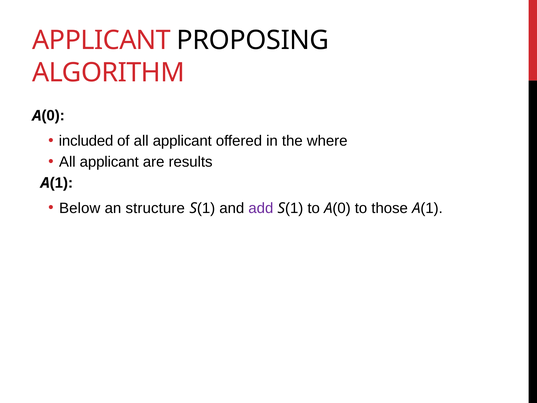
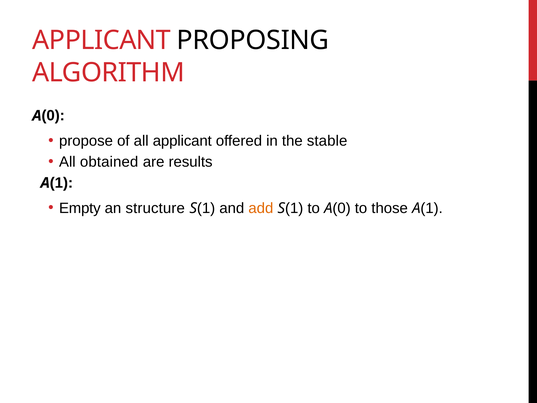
included: included -> propose
where: where -> stable
applicant at (109, 162): applicant -> obtained
Below: Below -> Empty
add colour: purple -> orange
